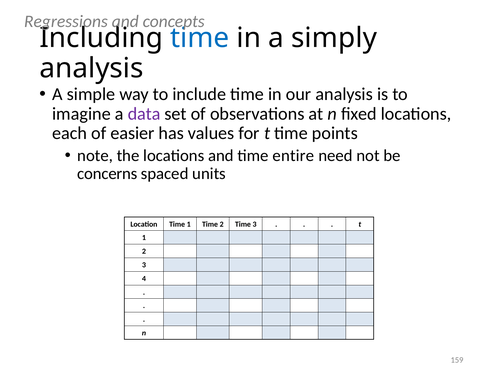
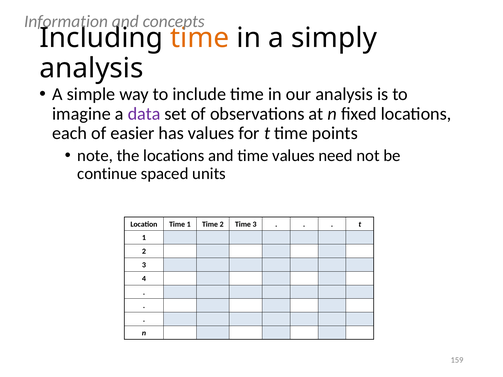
Regressions: Regressions -> Information
time at (200, 38) colour: blue -> orange
time entire: entire -> values
concerns: concerns -> continue
